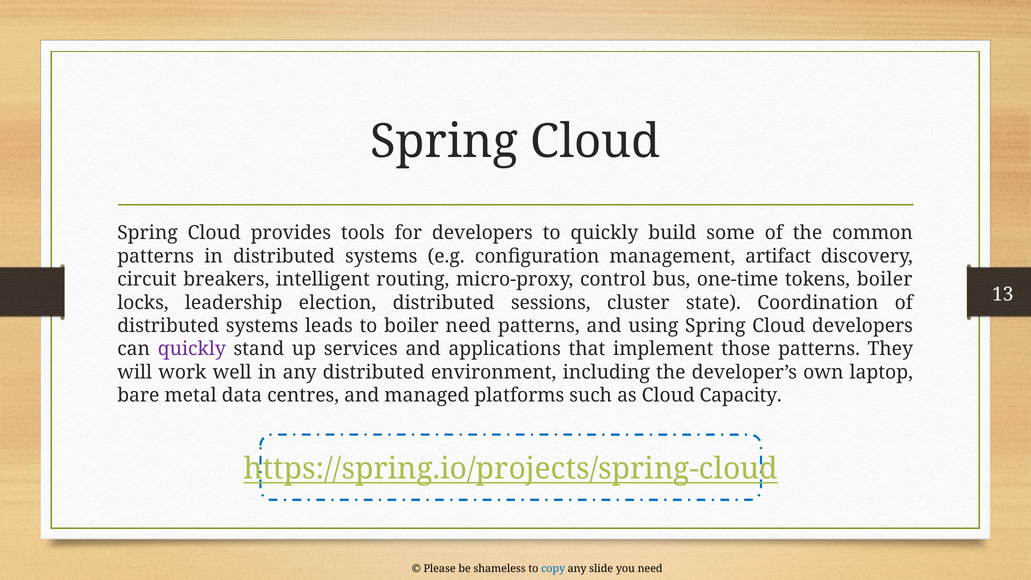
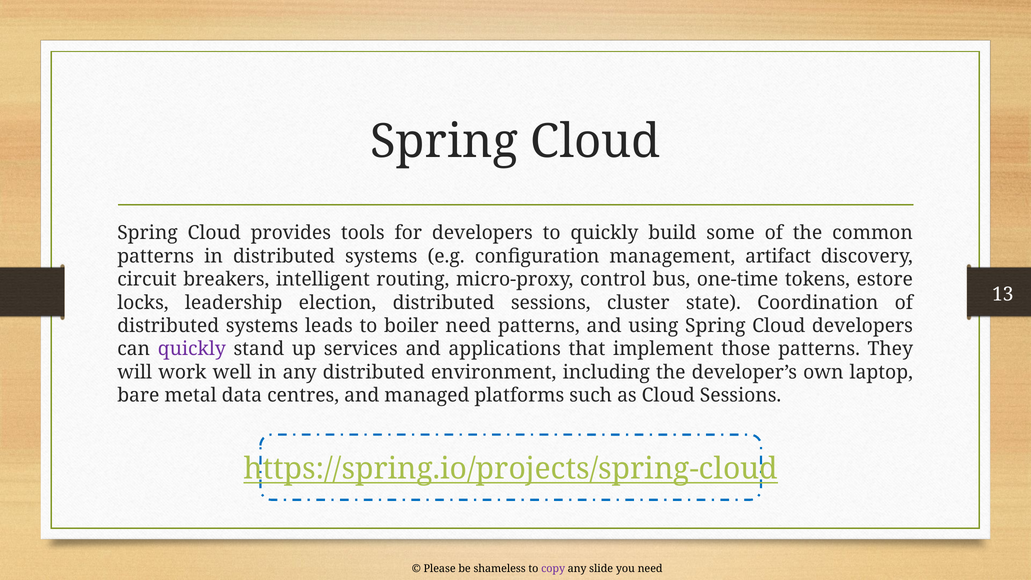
tokens boiler: boiler -> estore
Cloud Capacity: Capacity -> Sessions
copy colour: blue -> purple
